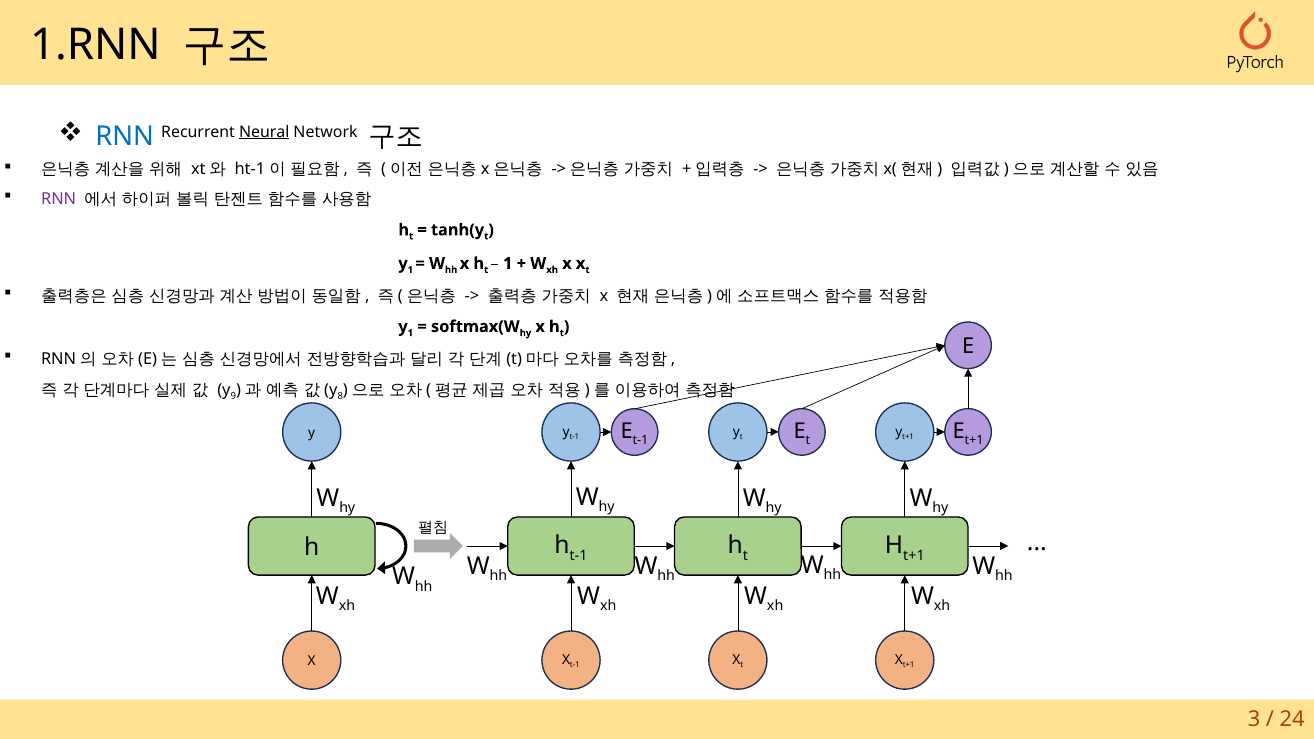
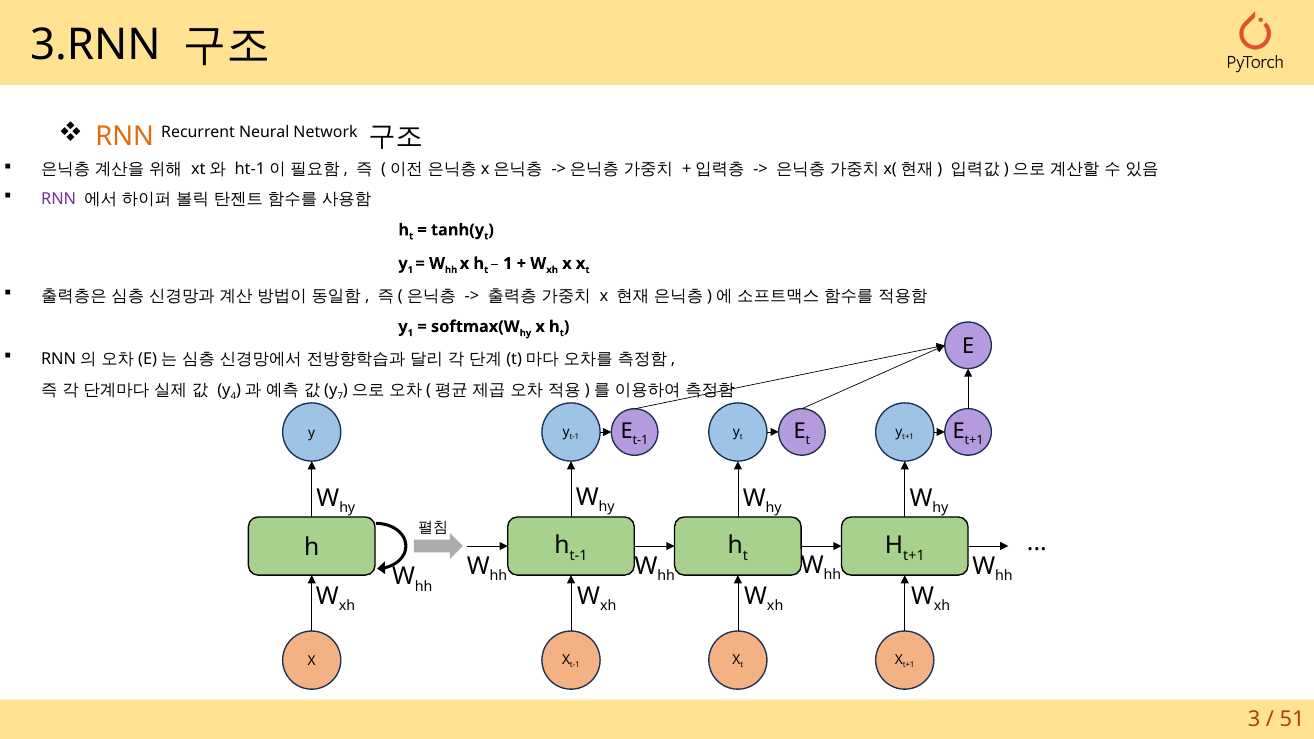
1.RNN: 1.RNN -> 3.RNN
RNN at (125, 137) colour: blue -> orange
Neural underline: present -> none
9: 9 -> 4
8: 8 -> 7
24: 24 -> 51
